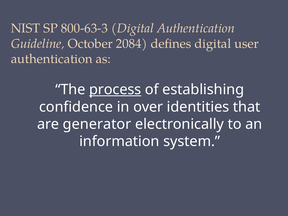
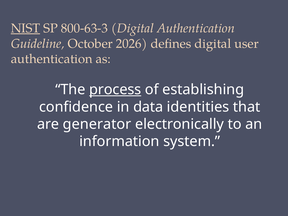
NIST underline: none -> present
2084: 2084 -> 2026
over: over -> data
